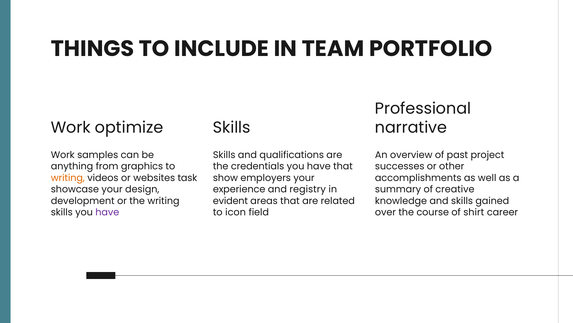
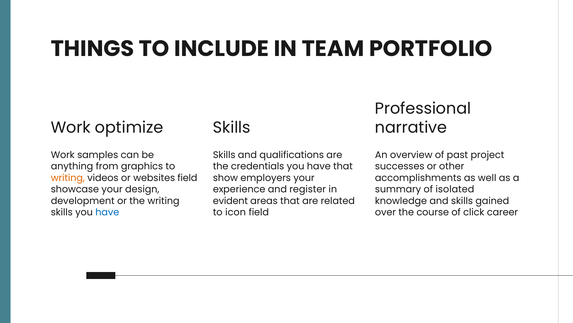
websites task: task -> field
registry: registry -> register
creative: creative -> isolated
have at (107, 212) colour: purple -> blue
shirt: shirt -> click
